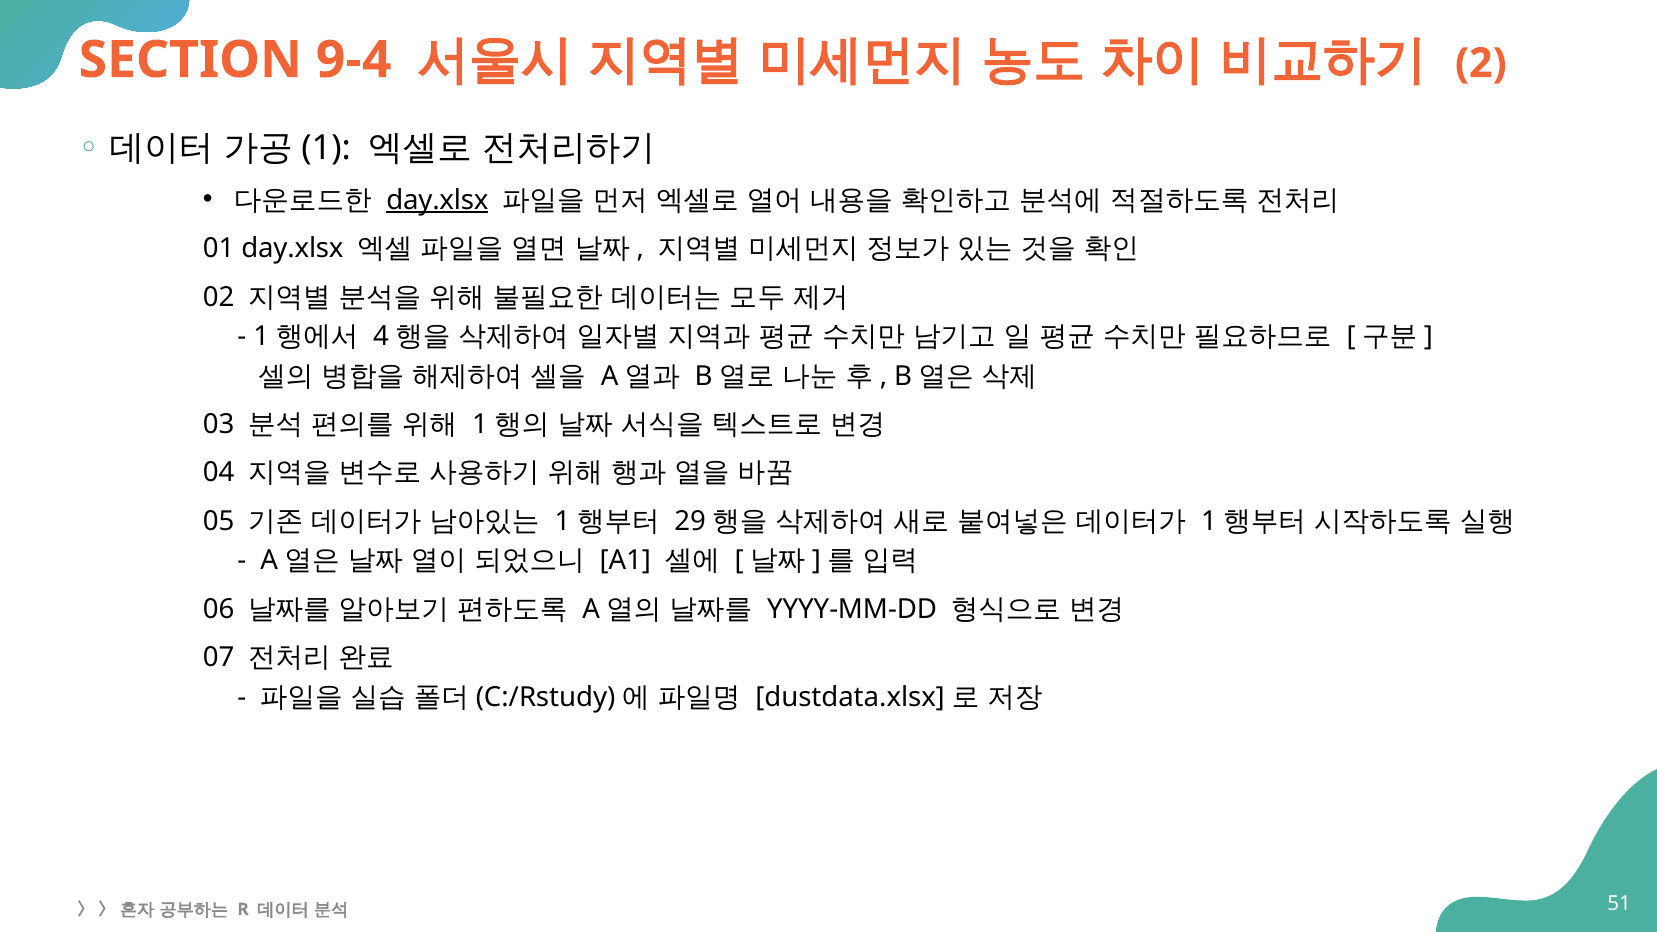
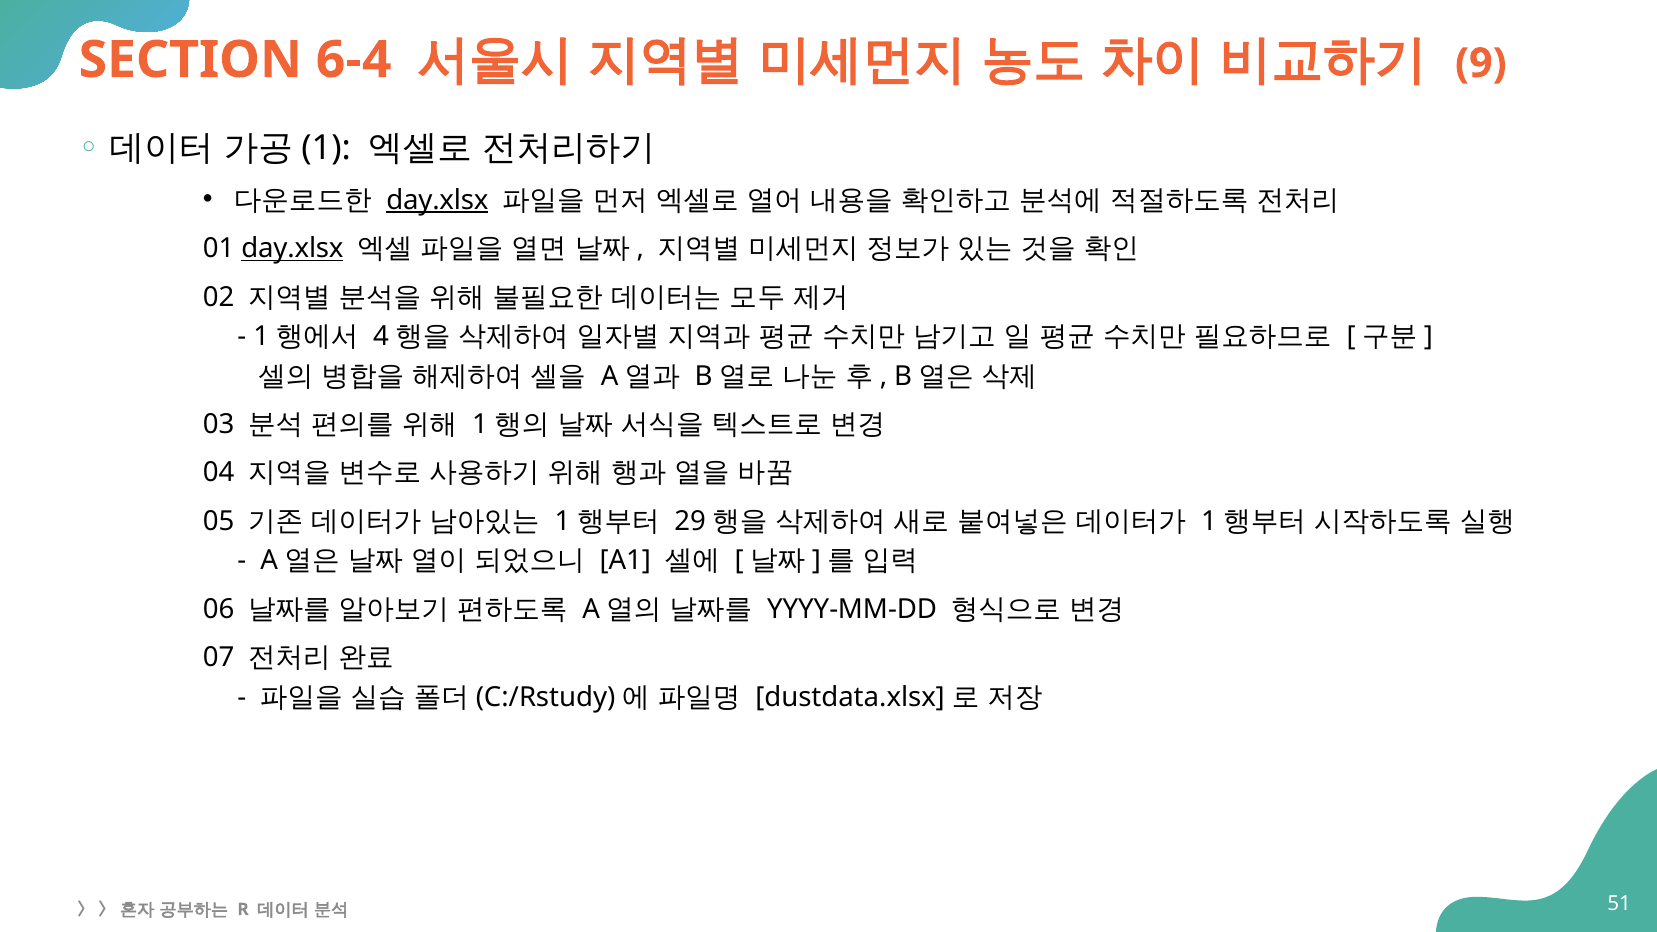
9-4: 9-4 -> 6-4
2: 2 -> 9
day.xlsx at (292, 249) underline: none -> present
